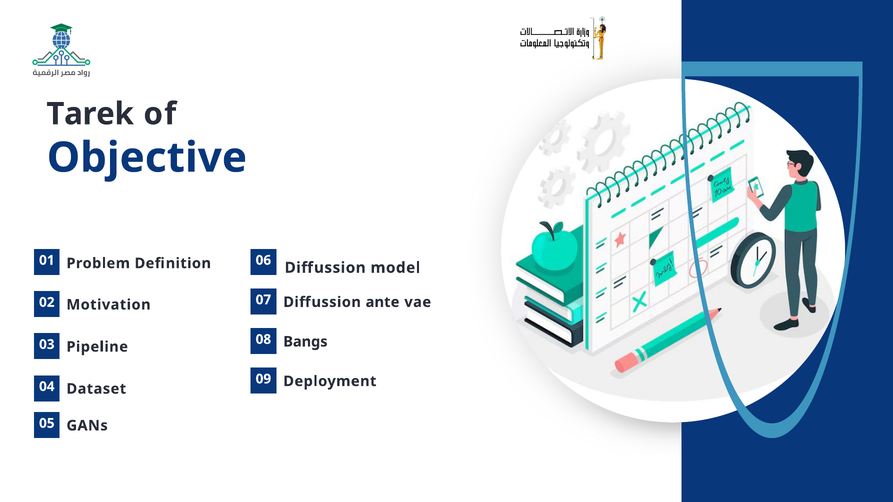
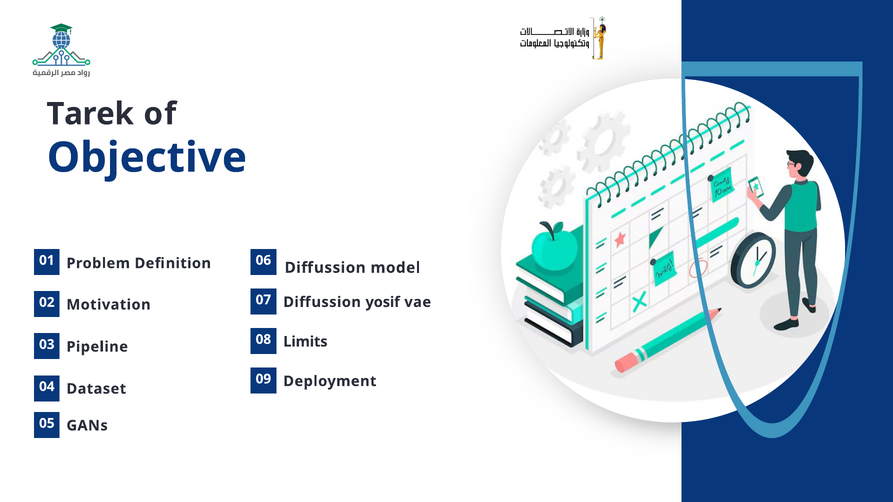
ante: ante -> yosif
Bangs: Bangs -> Limits
